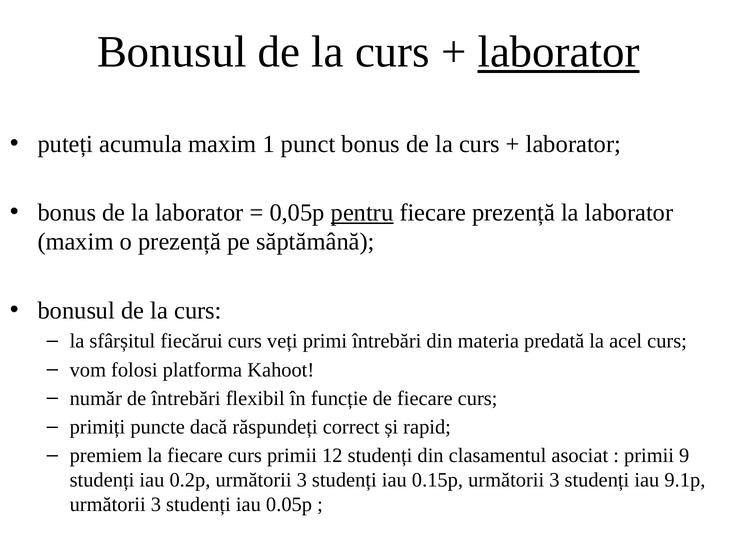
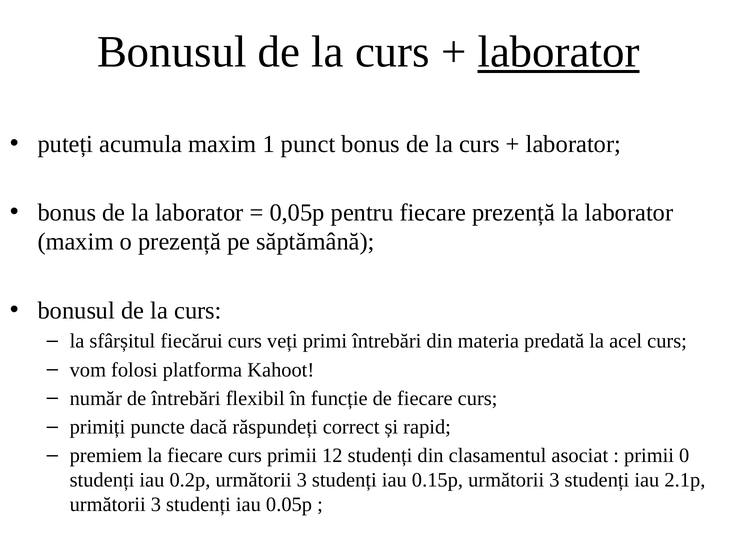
pentru underline: present -> none
9: 9 -> 0
9.1p: 9.1p -> 2.1p
